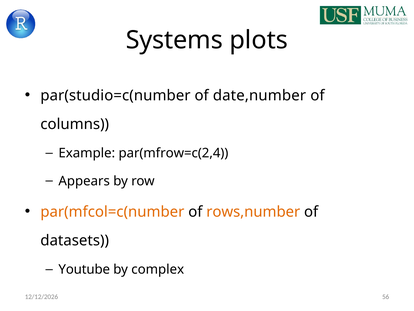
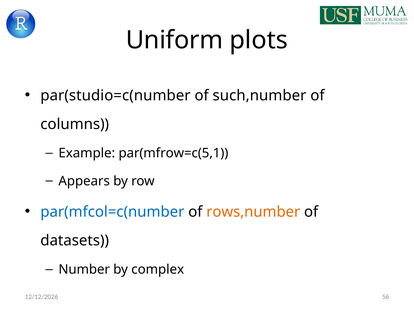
Systems: Systems -> Uniform
date,number: date,number -> such,number
par(mfrow=c(2,4: par(mfrow=c(2,4 -> par(mfrow=c(5,1
par(mfcol=c(number colour: orange -> blue
Youtube: Youtube -> Number
